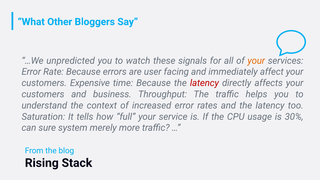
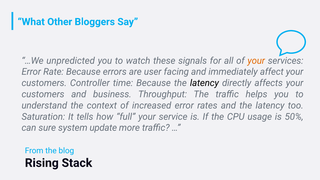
Expensive: Expensive -> Controller
latency at (204, 83) colour: red -> black
30%: 30% -> 50%
merely: merely -> update
